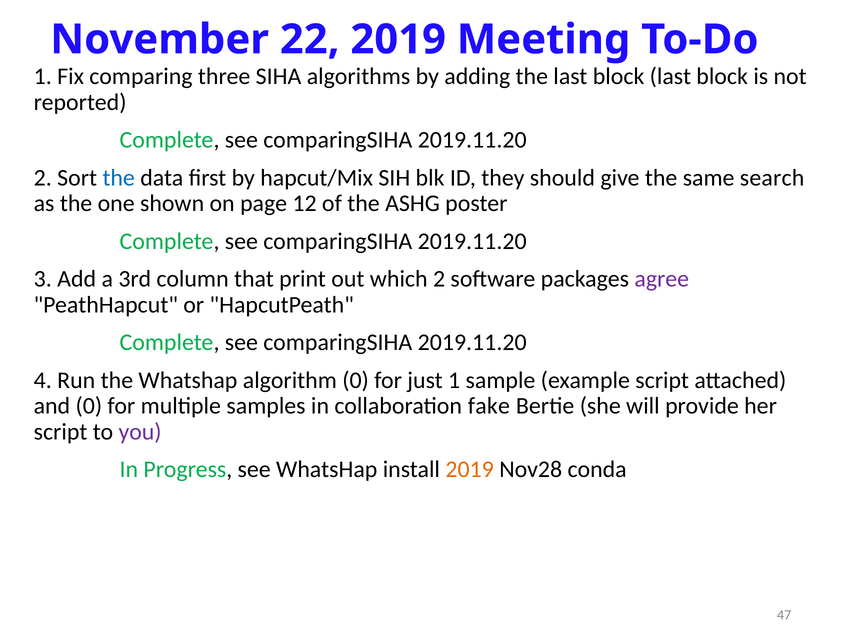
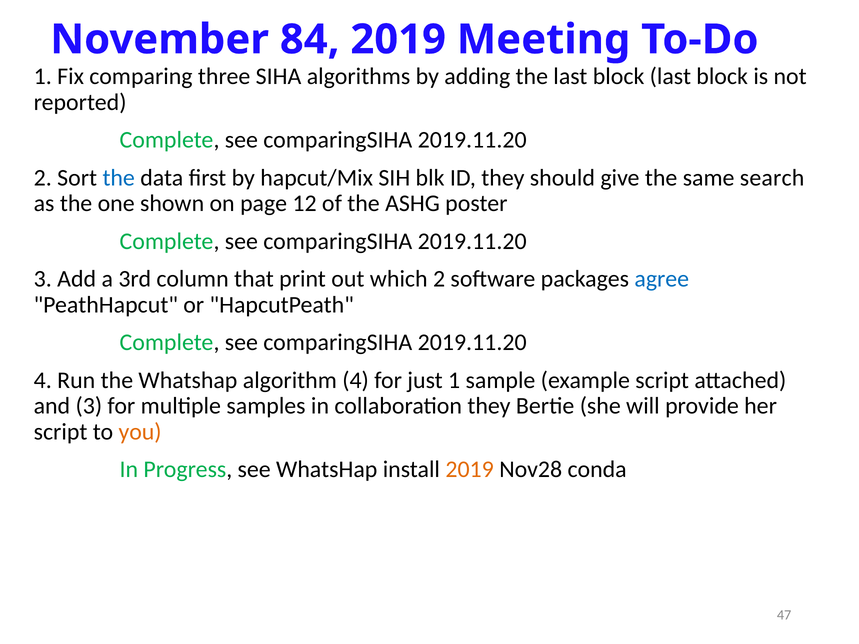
22: 22 -> 84
agree colour: purple -> blue
algorithm 0: 0 -> 4
and 0: 0 -> 3
collaboration fake: fake -> they
you colour: purple -> orange
